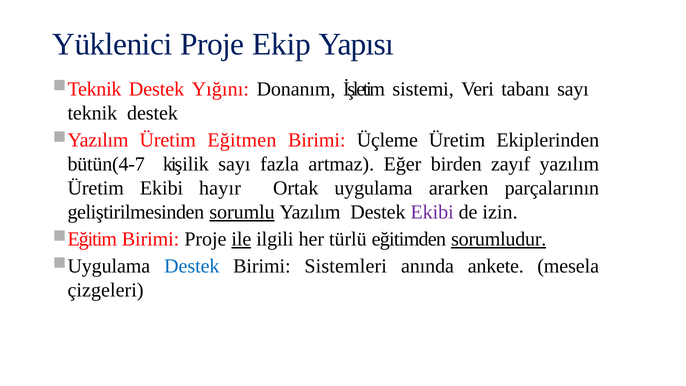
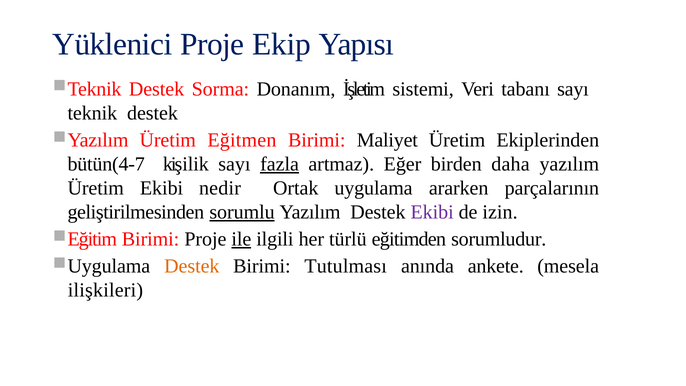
Yığını: Yığını -> Sorma
Üçleme: Üçleme -> Maliyet
fazla underline: none -> present
zayıf: zayıf -> daha
hayır: hayır -> nedir
sorumludur underline: present -> none
Destek at (192, 266) colour: blue -> orange
Sistemleri: Sistemleri -> Tutulması
çizgeleri: çizgeleri -> ilişkileri
